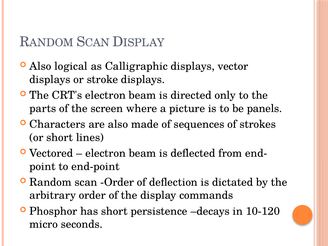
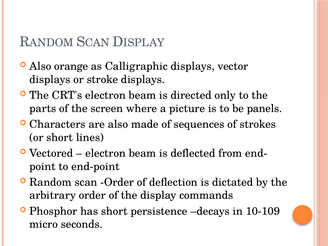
logical: logical -> orange
10-120: 10-120 -> 10-109
